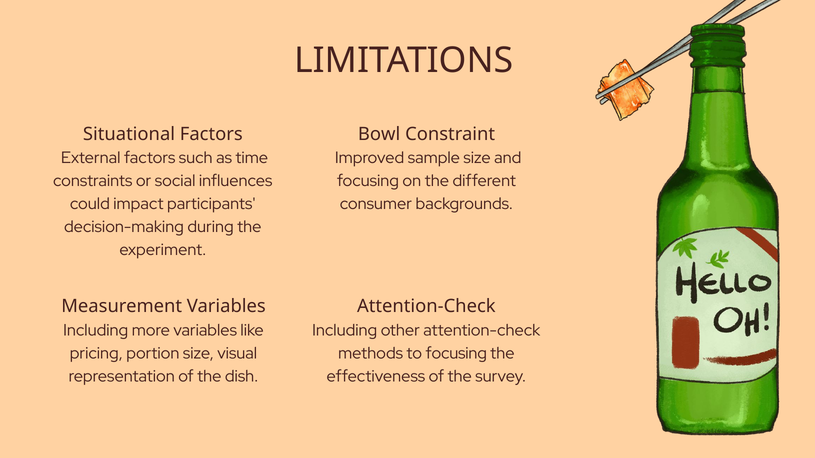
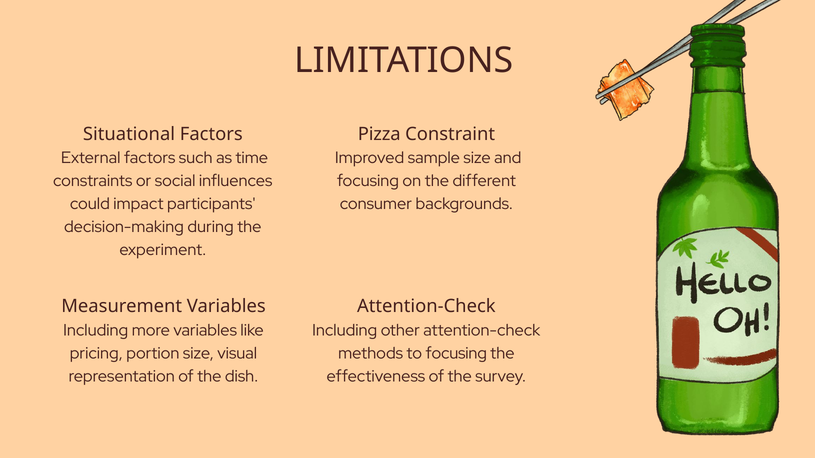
Bowl: Bowl -> Pizza
